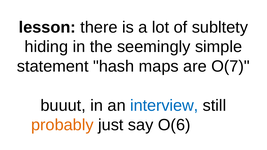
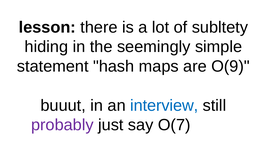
O(7: O(7 -> O(9
probably colour: orange -> purple
O(6: O(6 -> O(7
